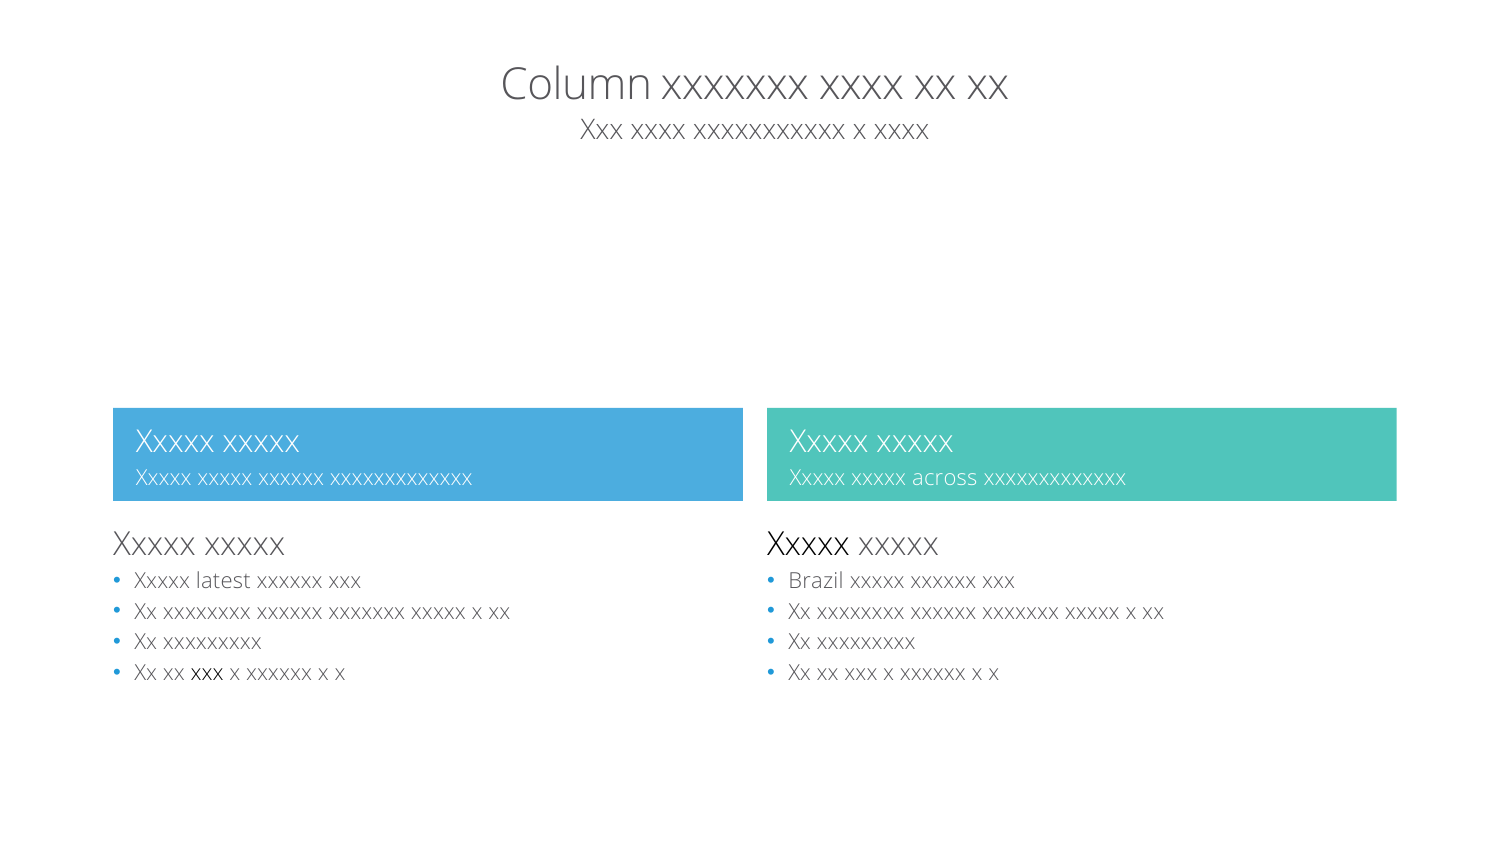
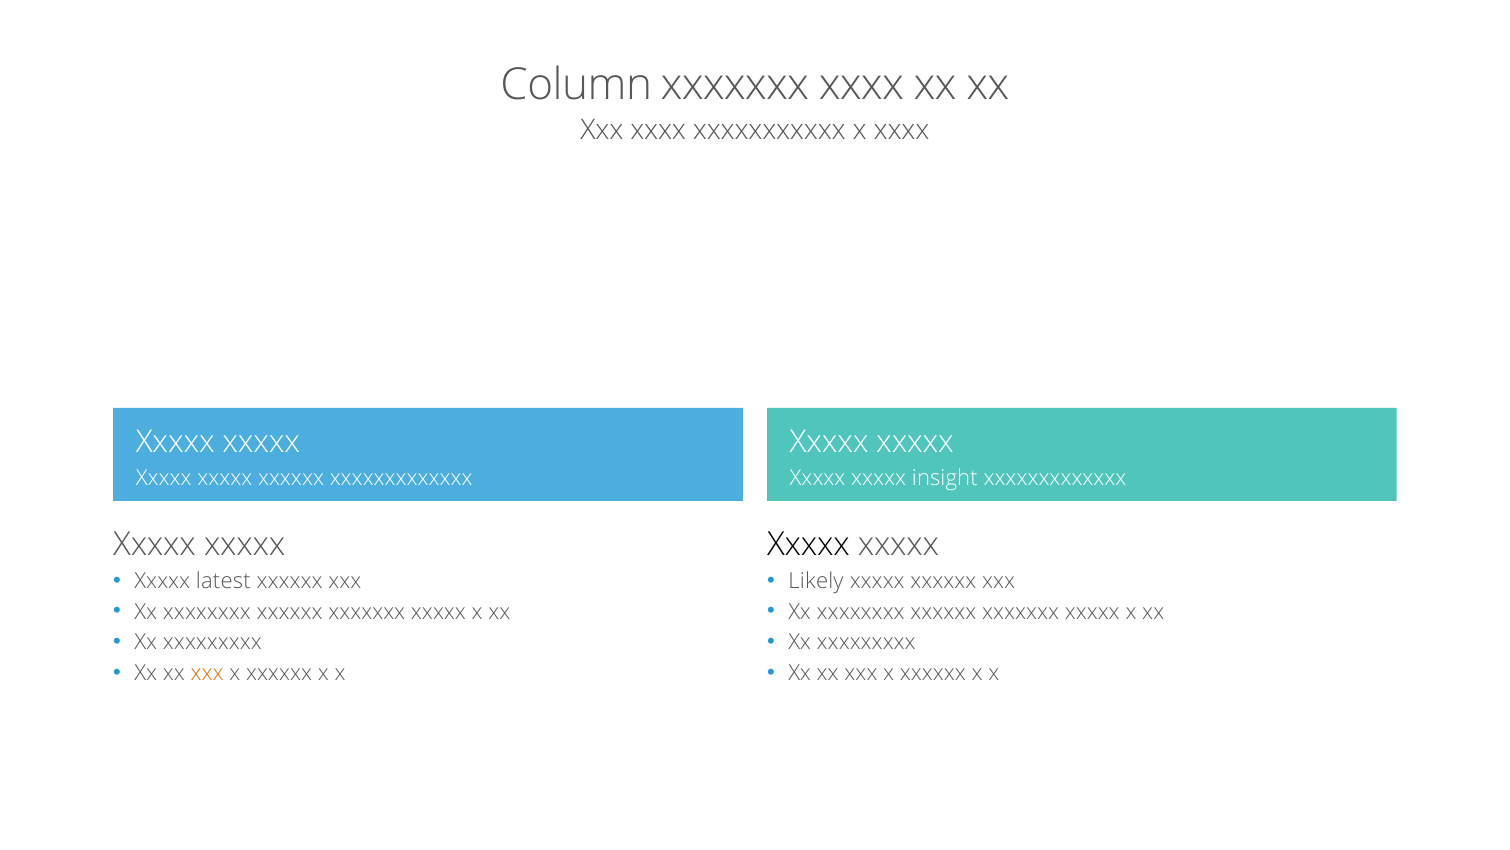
across: across -> insight
Brazil: Brazil -> Likely
xxx at (207, 673) colour: black -> orange
